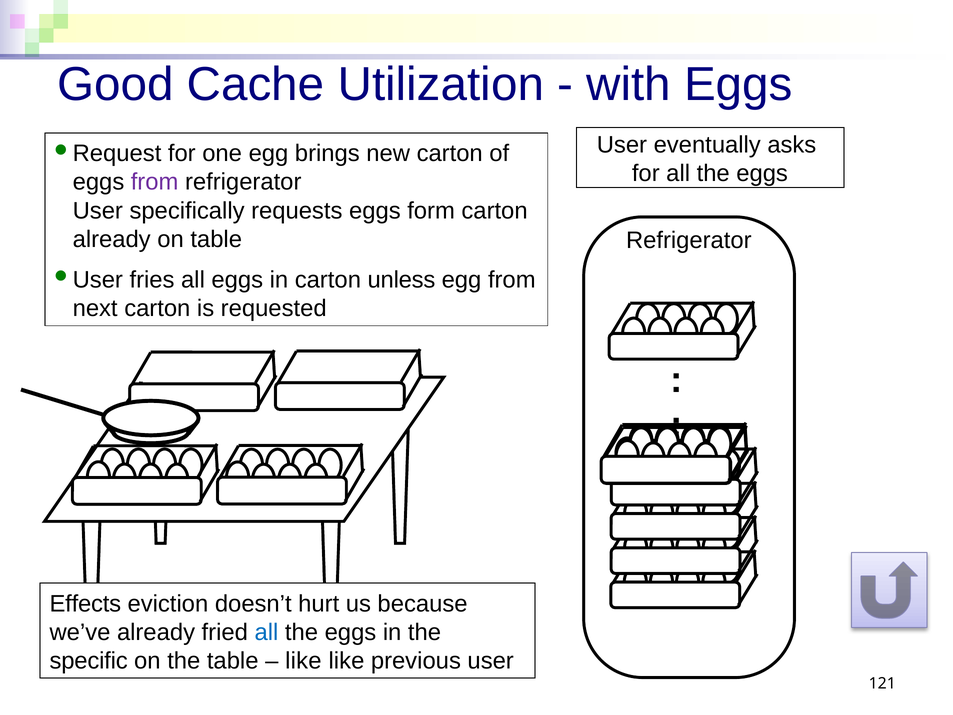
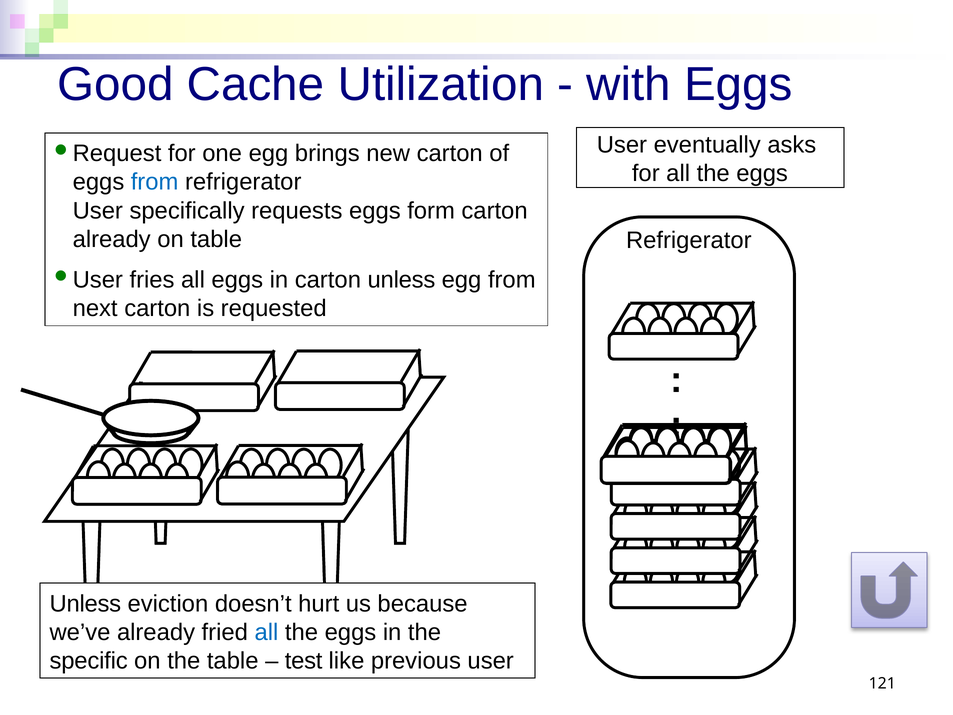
from at (155, 182) colour: purple -> blue
Effects at (85, 603): Effects -> Unless
like at (303, 661): like -> test
